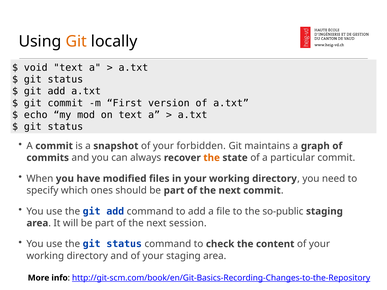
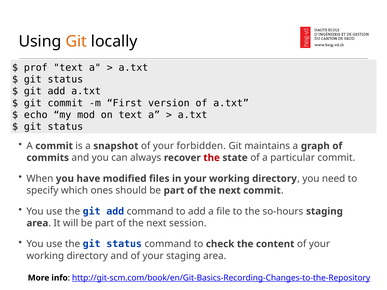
void: void -> prof
the at (212, 158) colour: orange -> red
so-public: so-public -> so-hours
